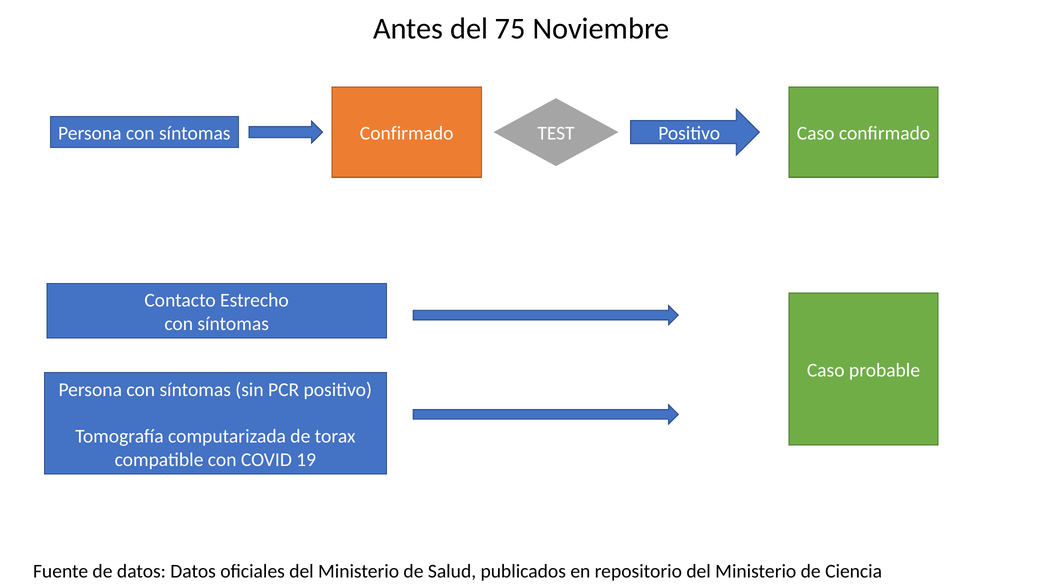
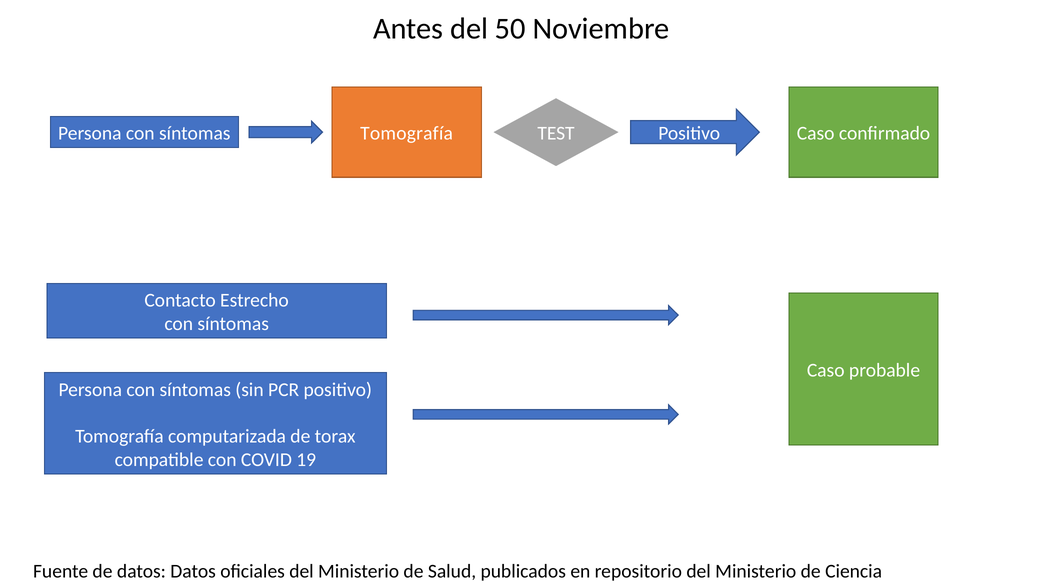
75: 75 -> 50
síntomas Confirmado: Confirmado -> Tomografía
